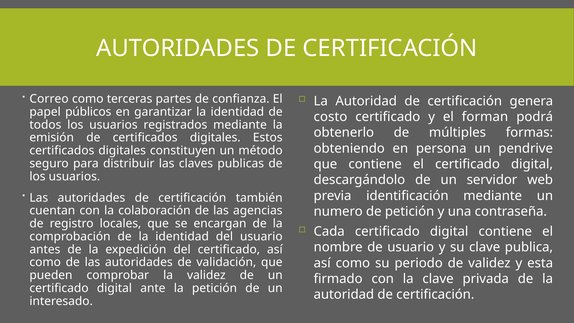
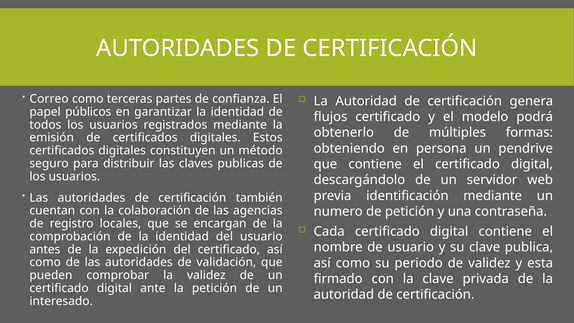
costo: costo -> flujos
forman: forman -> modelo
